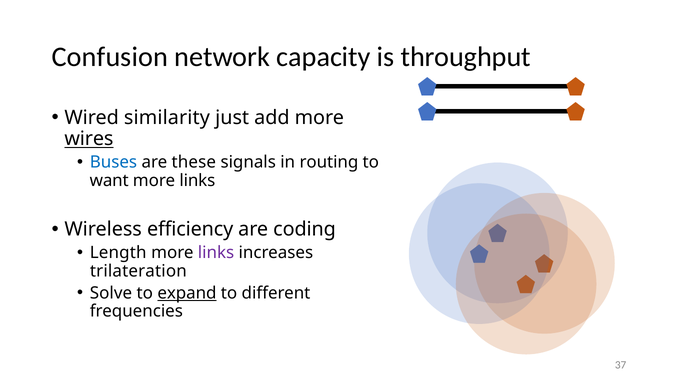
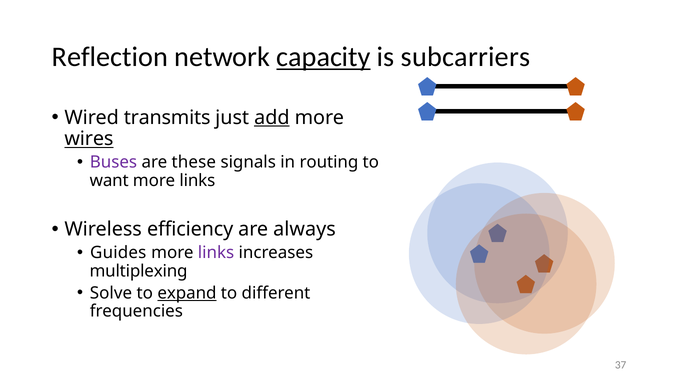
Confusion: Confusion -> Reflection
capacity underline: none -> present
throughput: throughput -> subcarriers
similarity: similarity -> transmits
add underline: none -> present
Buses colour: blue -> purple
coding: coding -> always
Length: Length -> Guides
trilateration: trilateration -> multiplexing
